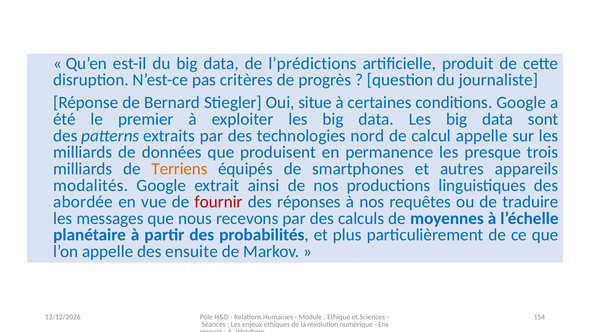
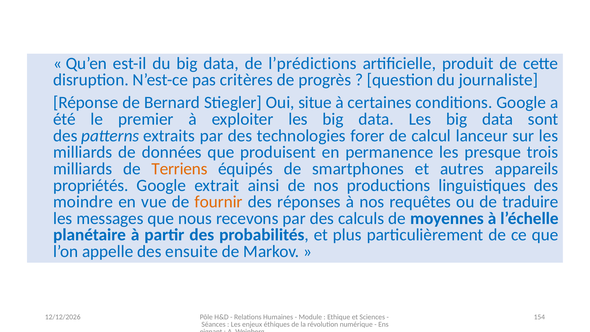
nord: nord -> forer
calcul appelle: appelle -> lanceur
modalités: modalités -> propriétés
abordée: abordée -> moindre
fournir colour: red -> orange
